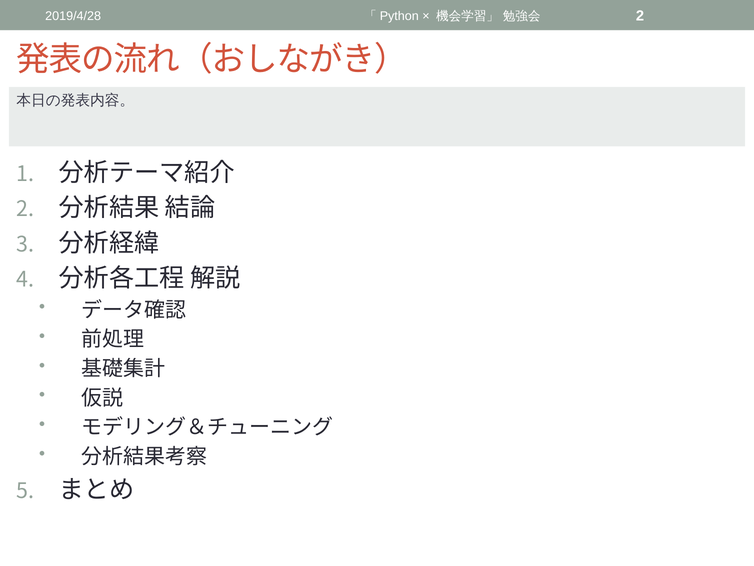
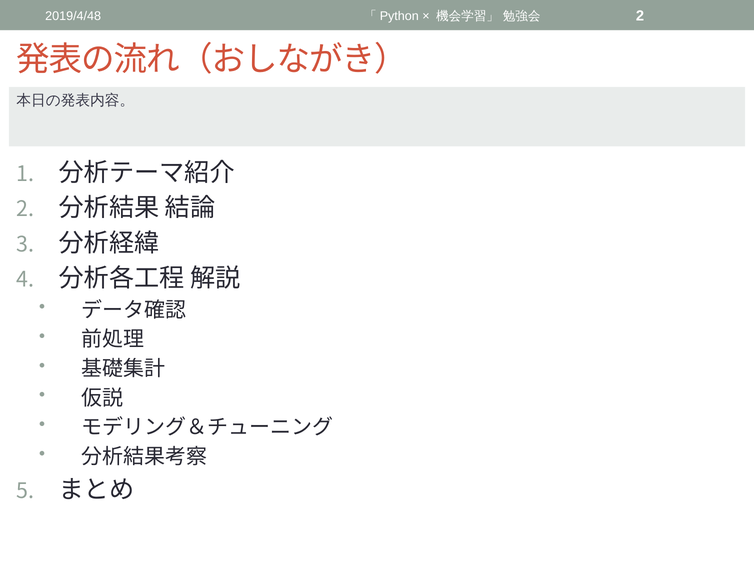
2019/4/28: 2019/4/28 -> 2019/4/48
